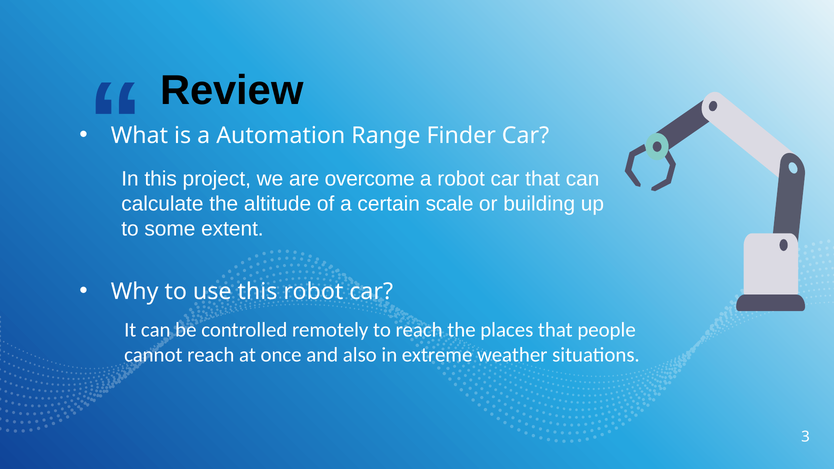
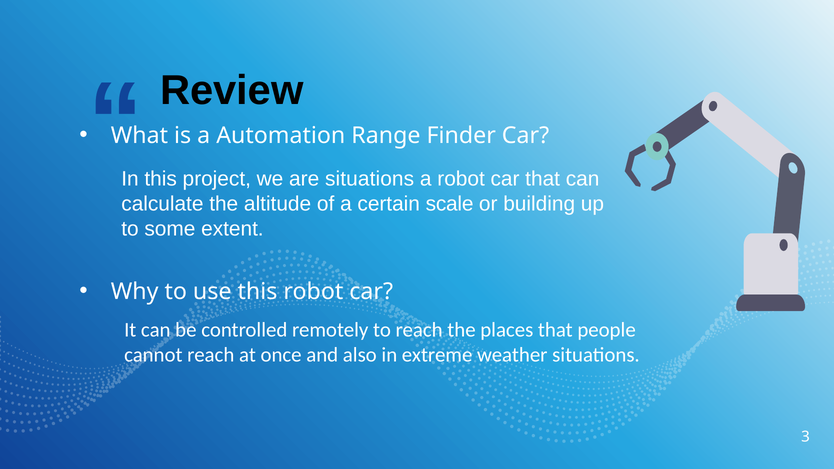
are overcome: overcome -> situations
